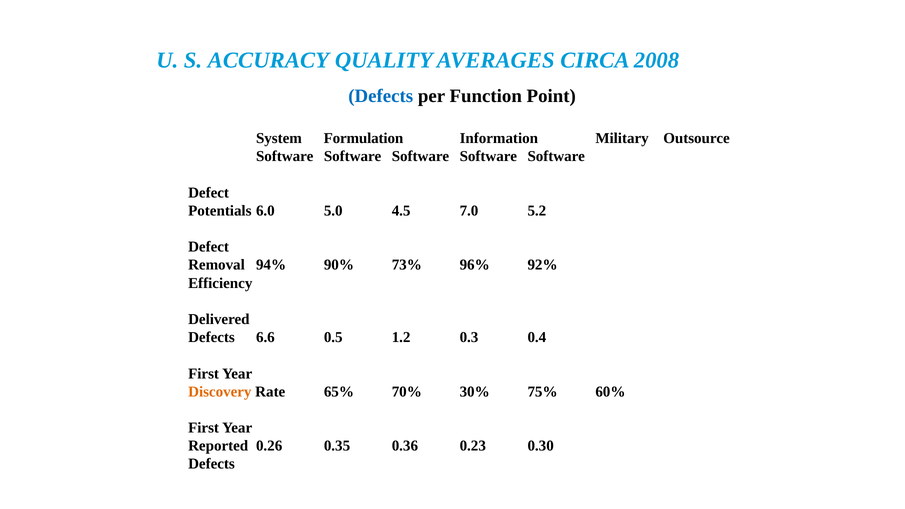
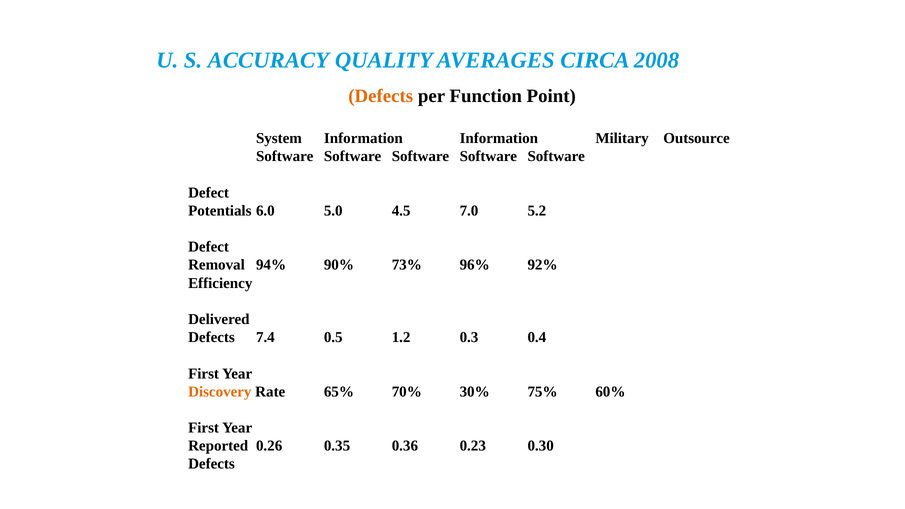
Defects at (381, 96) colour: blue -> orange
System Formulation: Formulation -> Information
6.6: 6.6 -> 7.4
